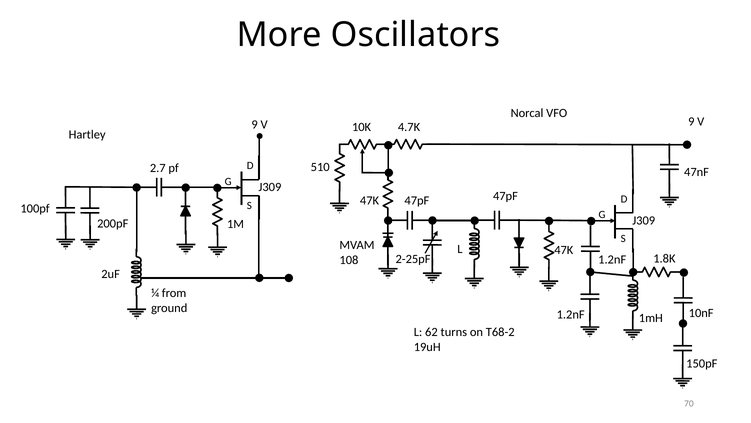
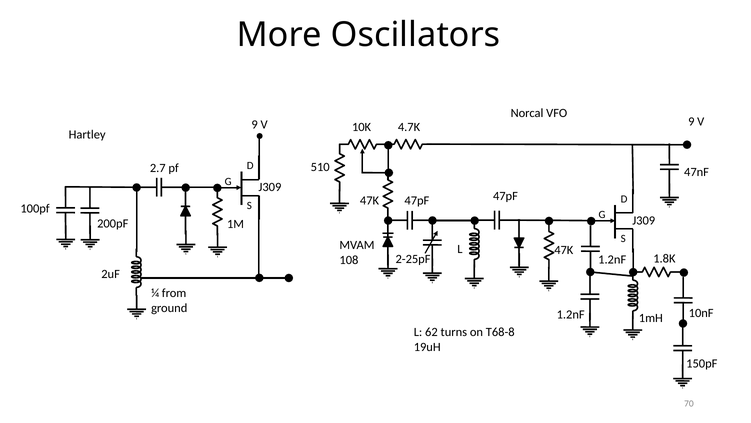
T68-2: T68-2 -> T68-8
